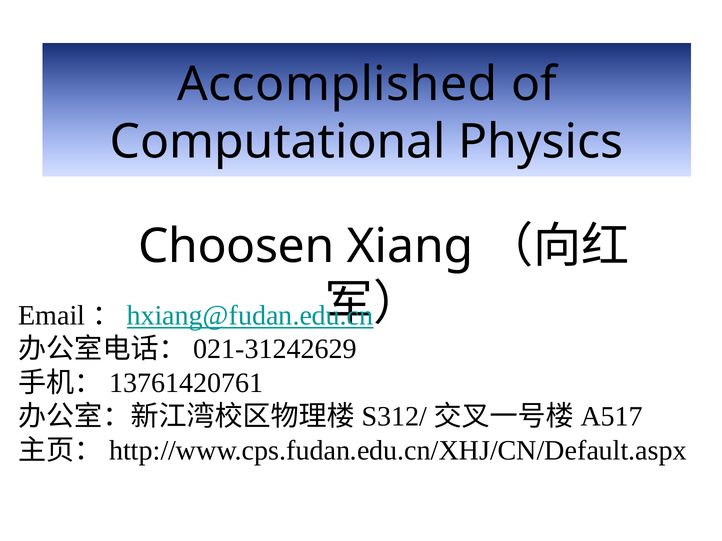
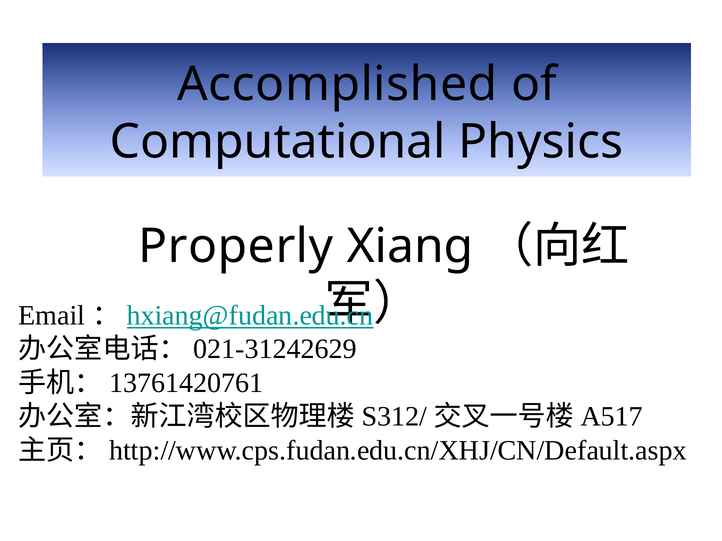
Choosen: Choosen -> Properly
